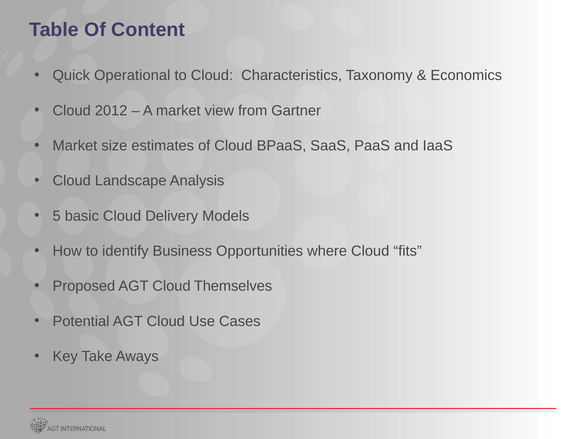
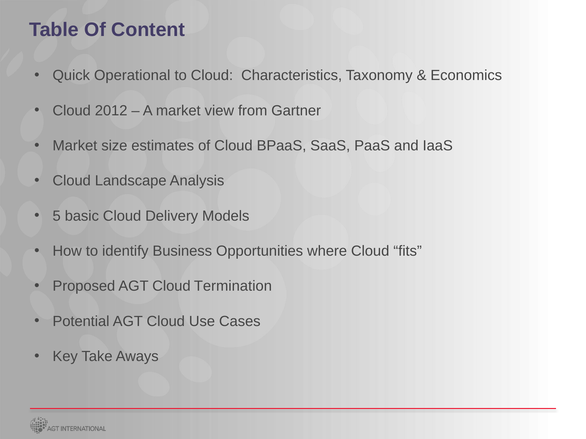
Themselves: Themselves -> Termination
